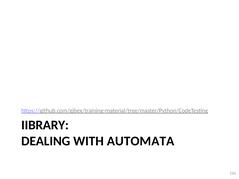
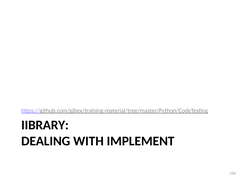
AUTOMATA: AUTOMATA -> IMPLEMENT
